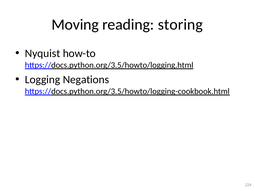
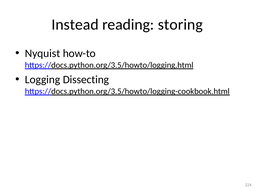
Moving: Moving -> Instead
Negations: Negations -> Dissecting
